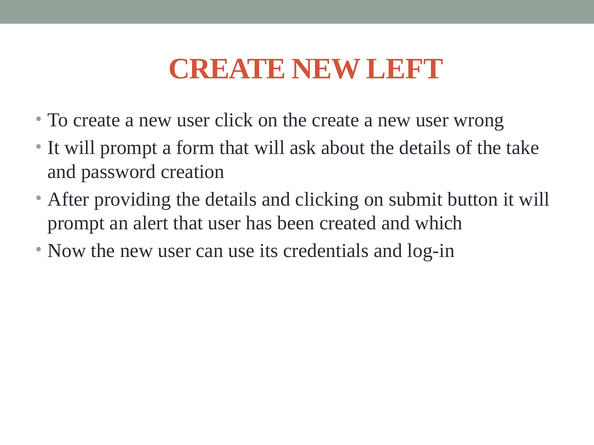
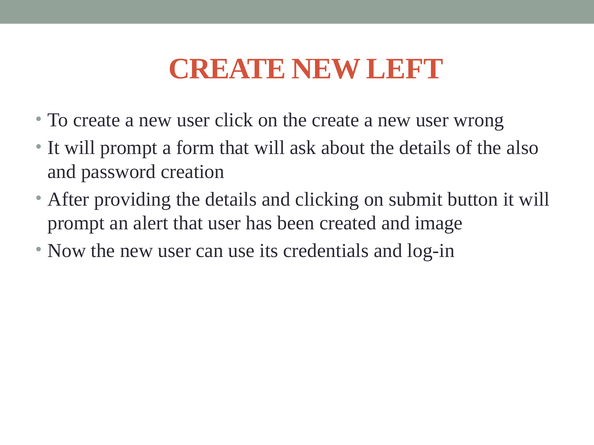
take: take -> also
which: which -> image
